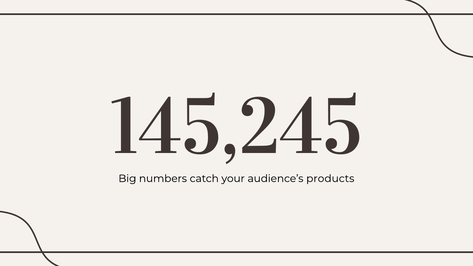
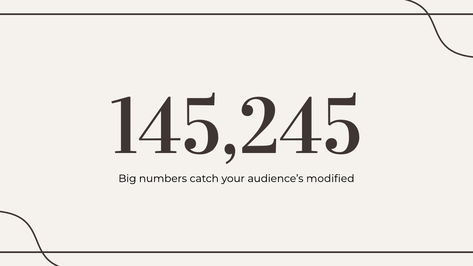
products: products -> modified
